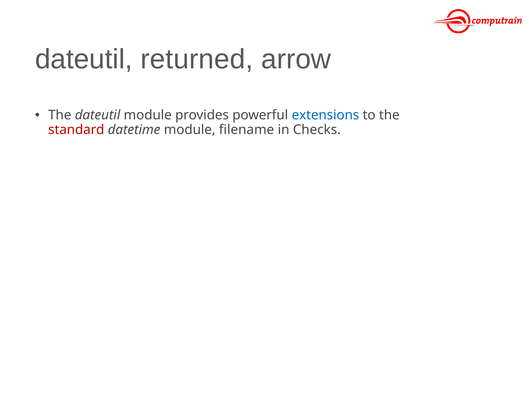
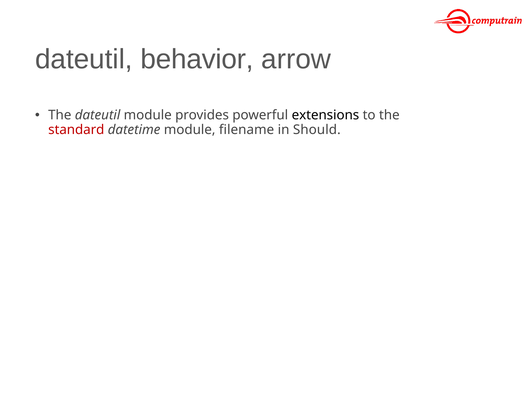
returned: returned -> behavior
extensions colour: blue -> black
Checks: Checks -> Should
